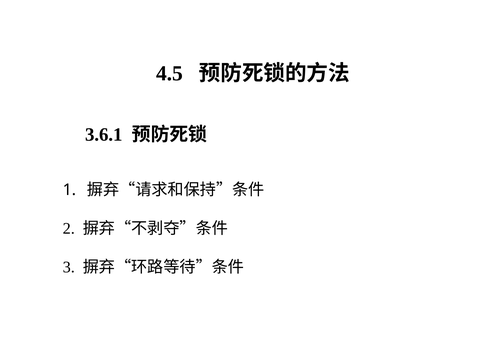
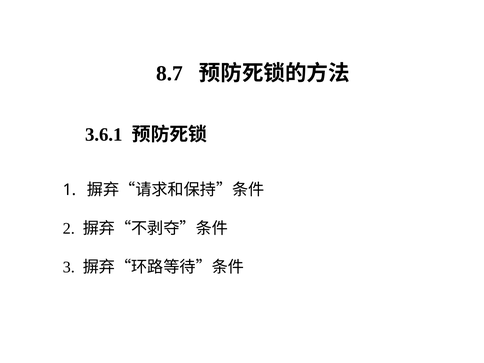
4.5: 4.5 -> 8.7
